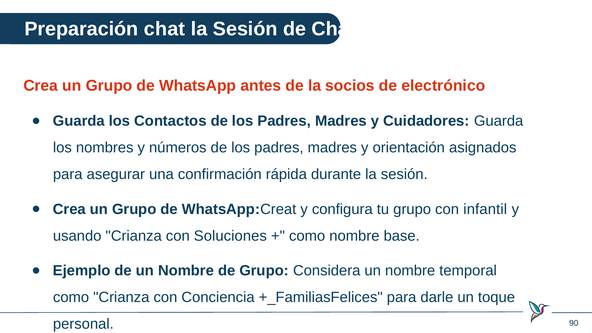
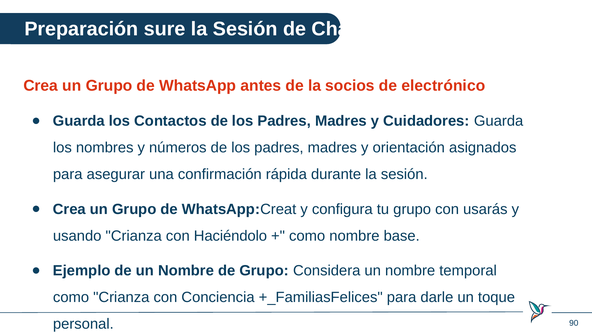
Preparación chat: chat -> sure
infantil: infantil -> usarás
Soluciones: Soluciones -> Haciéndolo
